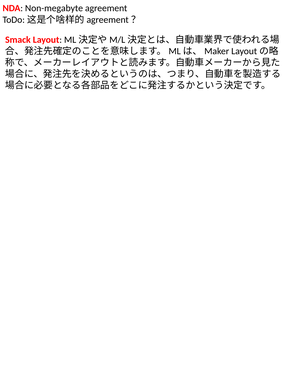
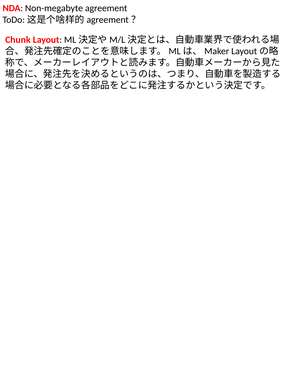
Smack: Smack -> Chunk
